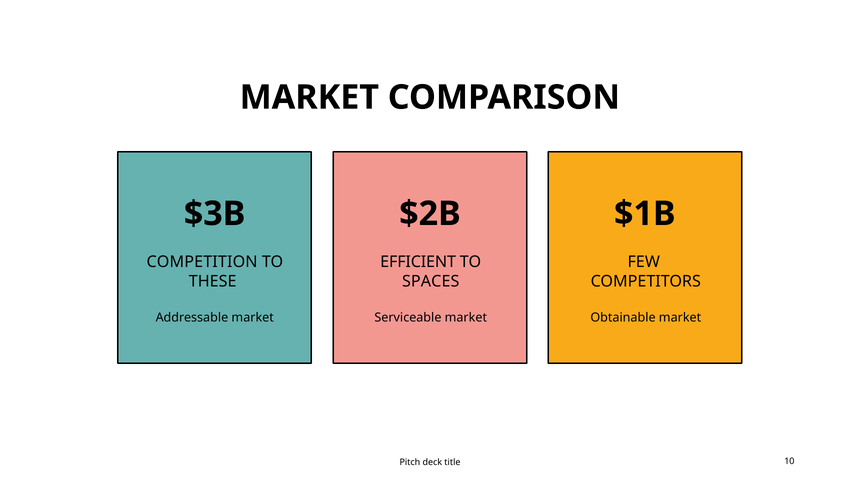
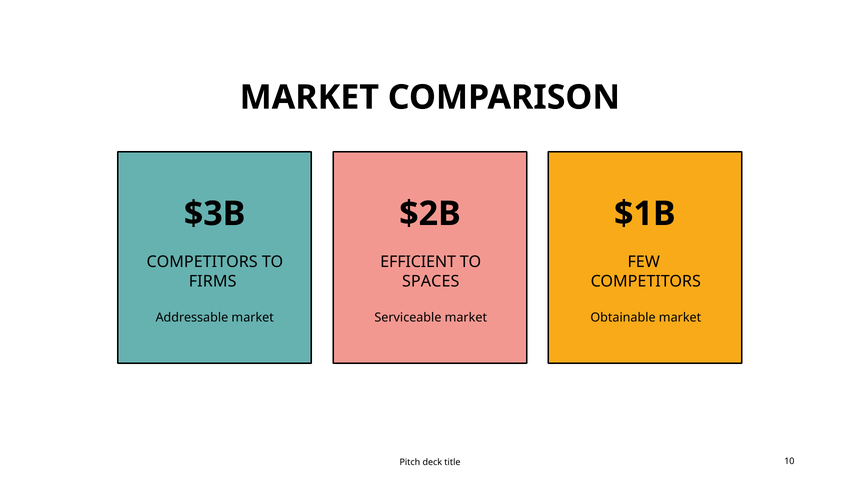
COMPETITION at (202, 262): COMPETITION -> COMPETITORS
THESE: THESE -> FIRMS
